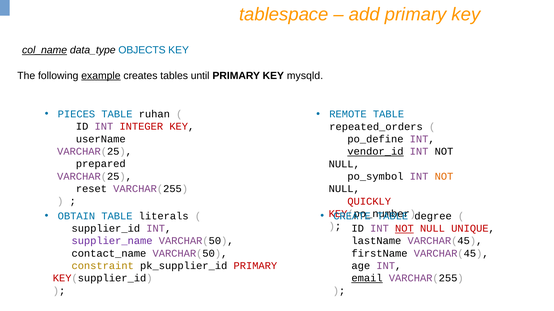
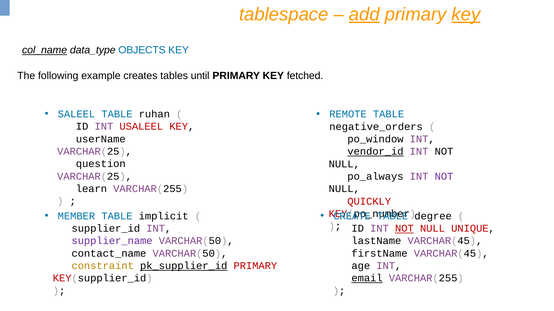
add underline: none -> present
key at (466, 14) underline: none -> present
example underline: present -> none
mysqld: mysqld -> fetched
PIECES: PIECES -> SALEEL
INTEGER: INTEGER -> USALEEL
repeated_orders: repeated_orders -> negative_orders
po_define: po_define -> po_window
prepared: prepared -> question
po_symbol: po_symbol -> po_always
NOT at (444, 177) colour: orange -> purple
reset: reset -> learn
OBTAIN: OBTAIN -> MEMBER
literals: literals -> implicit
pk_supplier_id underline: none -> present
